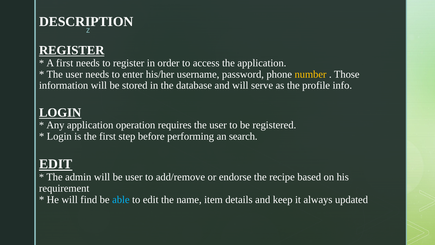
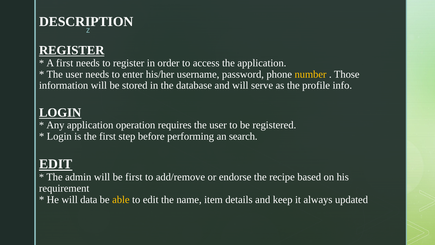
be user: user -> first
find: find -> data
able colour: light blue -> yellow
